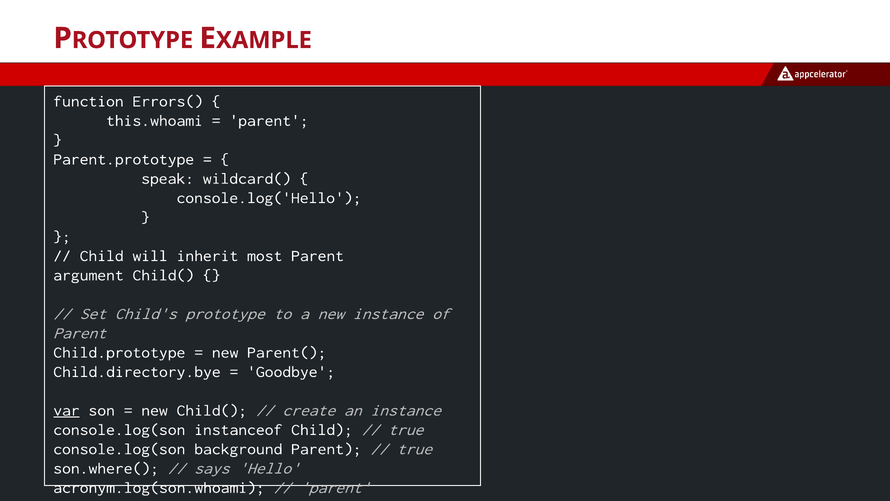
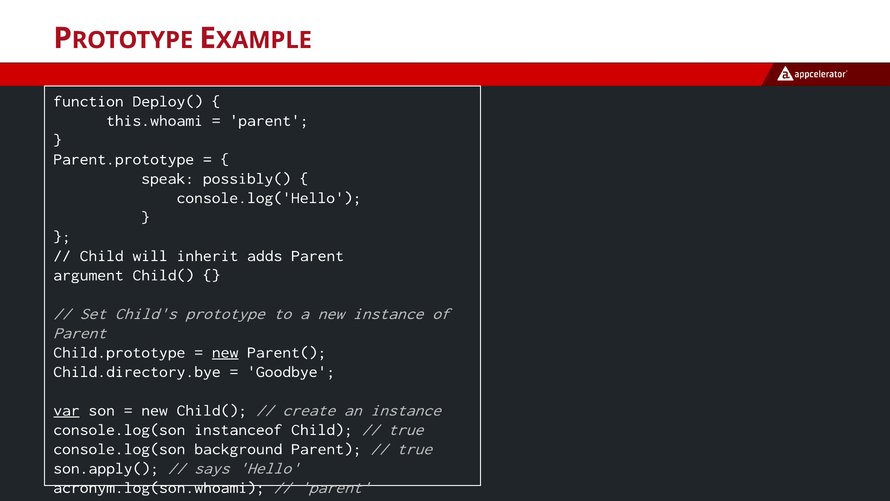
Errors(: Errors( -> Deploy(
wildcard(: wildcard( -> possibly(
most: most -> adds
new at (225, 352) underline: none -> present
son.where(: son.where( -> son.apply(
